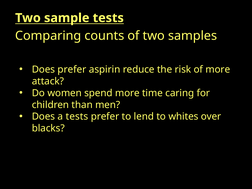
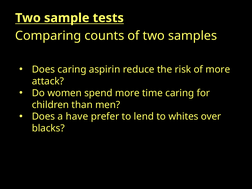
Does prefer: prefer -> caring
a tests: tests -> have
